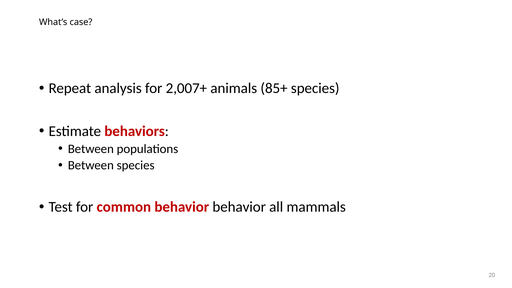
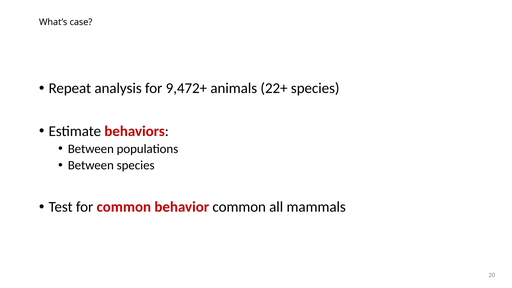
2,007+: 2,007+ -> 9,472+
85+: 85+ -> 22+
behavior behavior: behavior -> common
